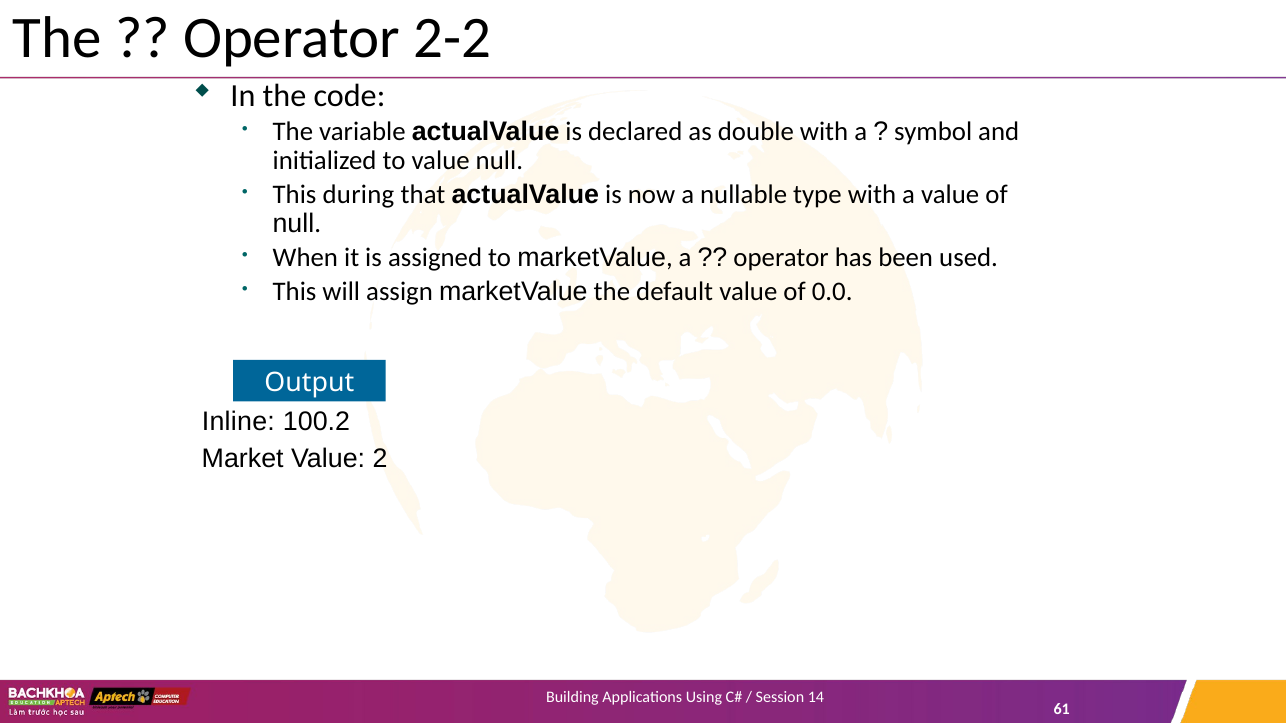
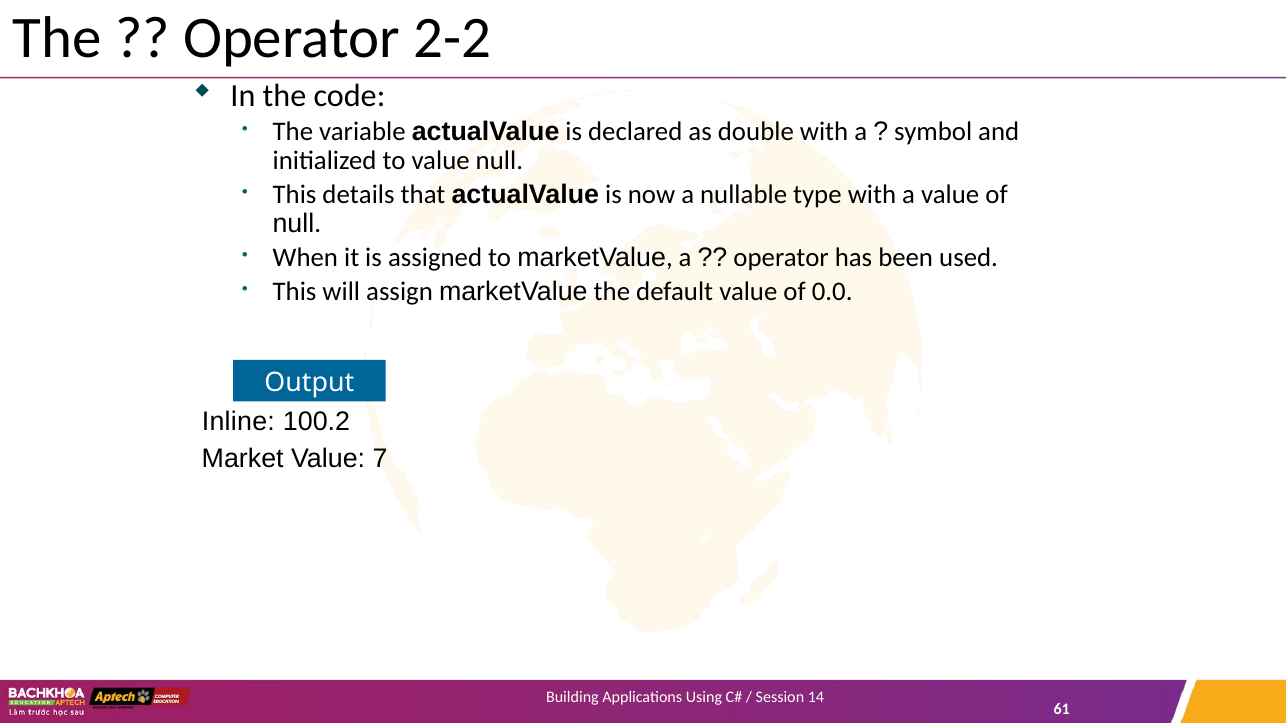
during: during -> details
2: 2 -> 7
